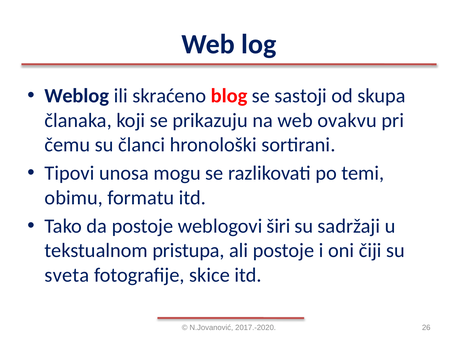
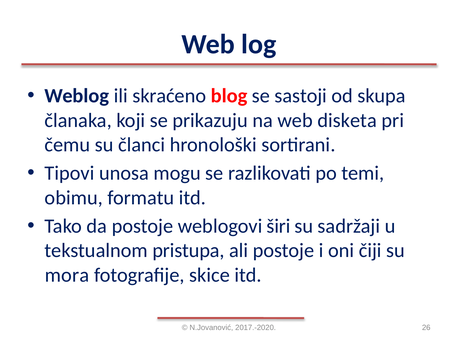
ovakvu: ovakvu -> disketa
sveta: sveta -> mora
